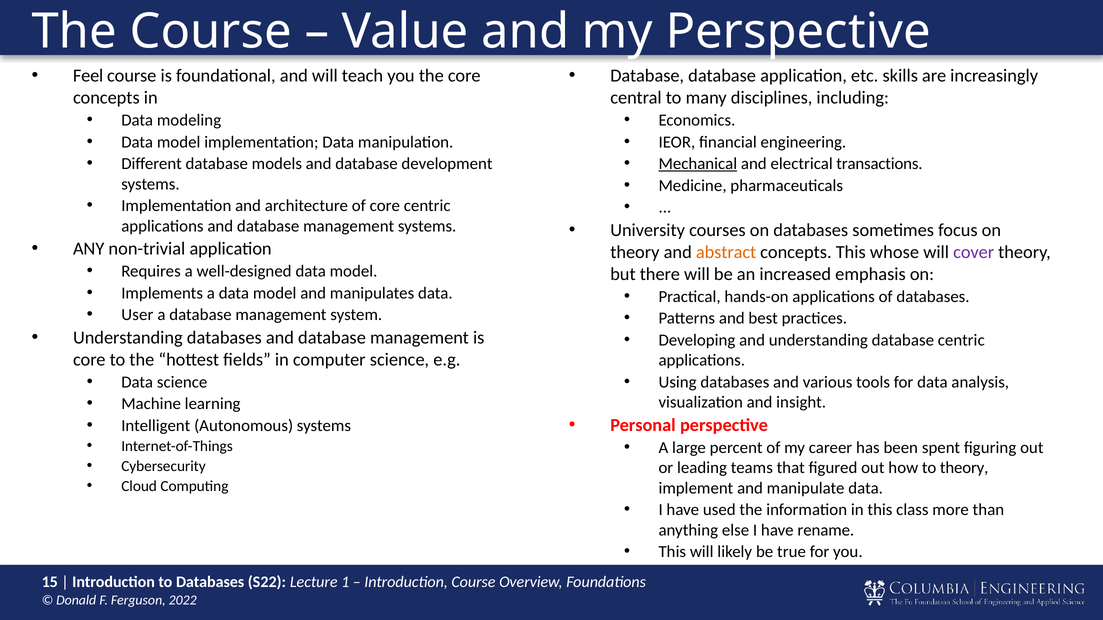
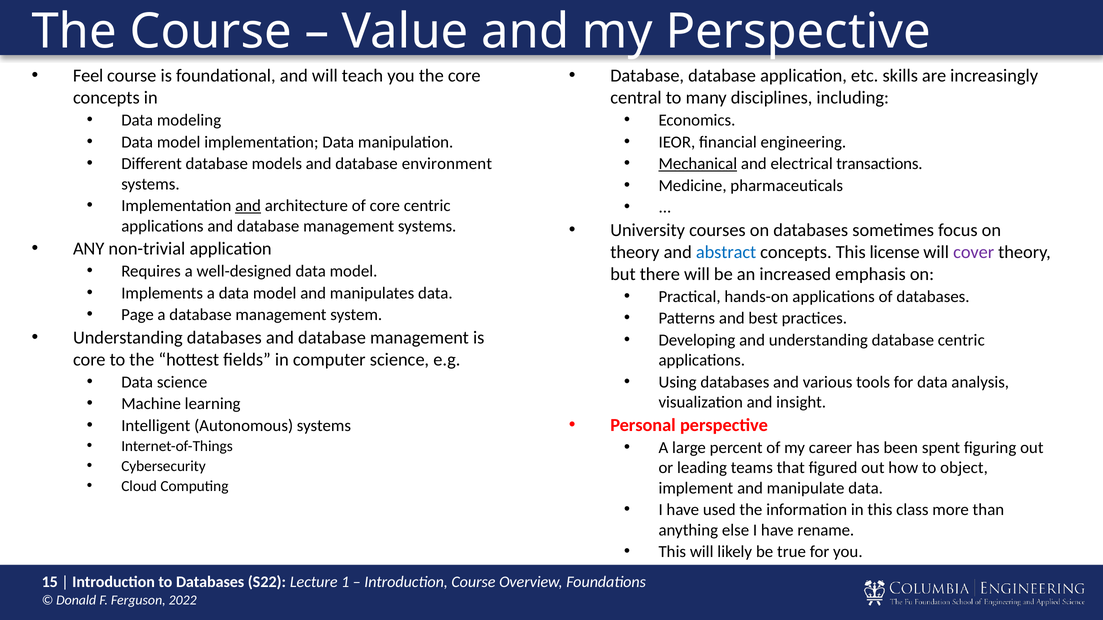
development: development -> environment
and at (248, 206) underline: none -> present
abstract colour: orange -> blue
whose: whose -> license
User: User -> Page
to theory: theory -> object
